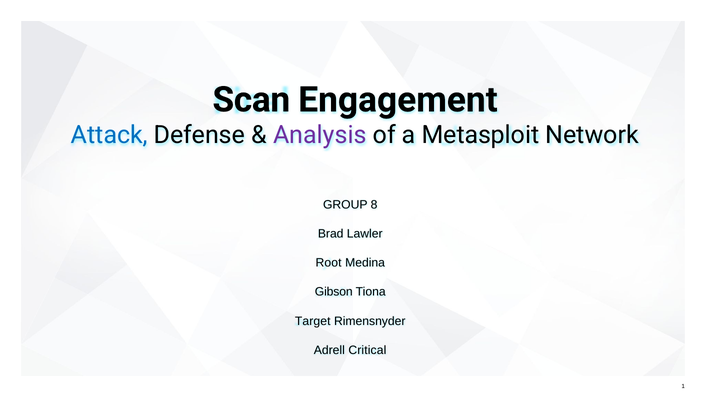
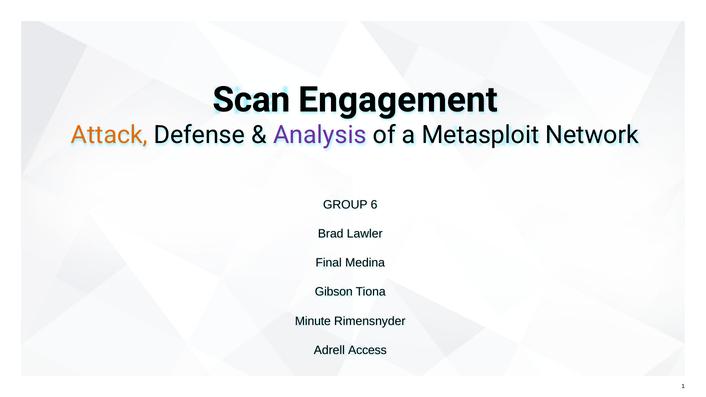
Attack colour: blue -> orange
8: 8 -> 6
Root: Root -> Final
Target: Target -> Minute
Critical: Critical -> Access
